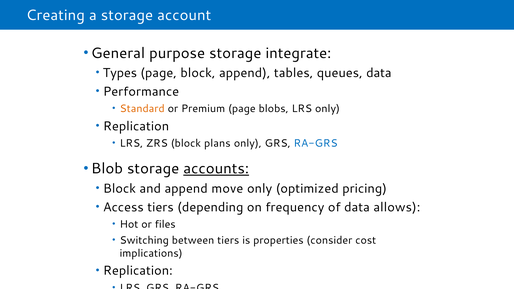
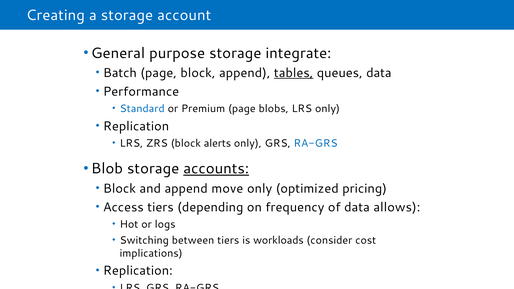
Types: Types -> Batch
tables underline: none -> present
Standard colour: orange -> blue
plans: plans -> alerts
files: files -> logs
properties: properties -> workloads
